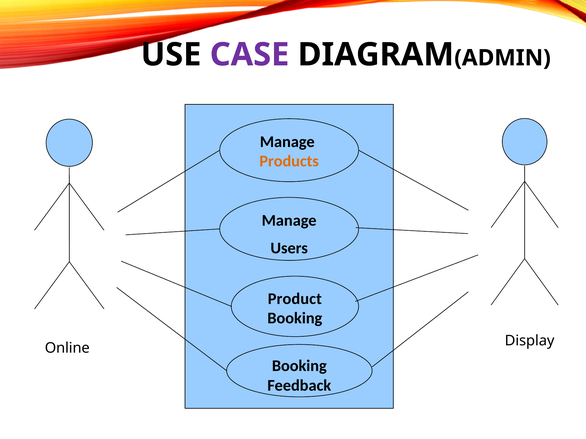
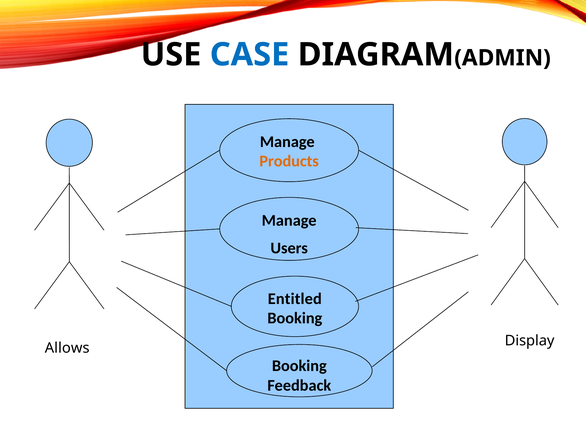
CASE colour: purple -> blue
Product: Product -> Entitled
Online: Online -> Allows
